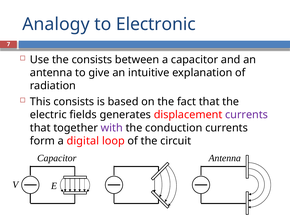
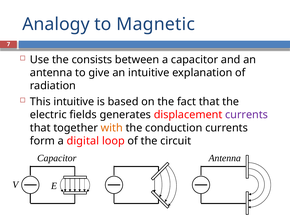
Electronic: Electronic -> Magnetic
This consists: consists -> intuitive
with colour: purple -> orange
